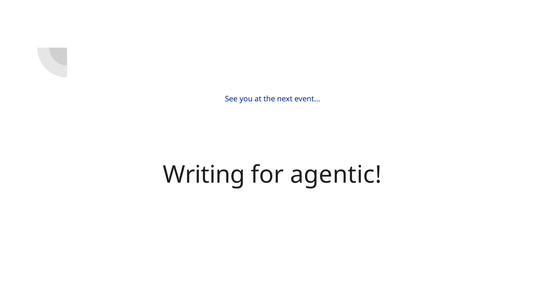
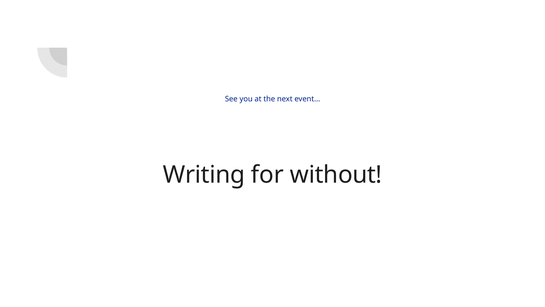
agentic: agentic -> without
